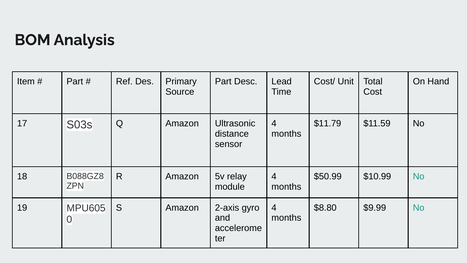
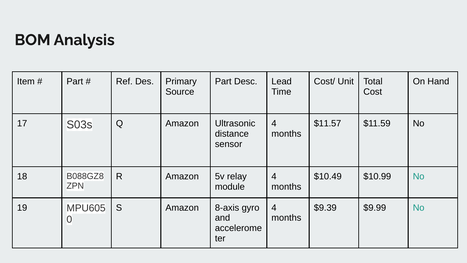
$11.79: $11.79 -> $11.57
$50.99: $50.99 -> $10.49
2-axis: 2-axis -> 8-axis
$8.80: $8.80 -> $9.39
